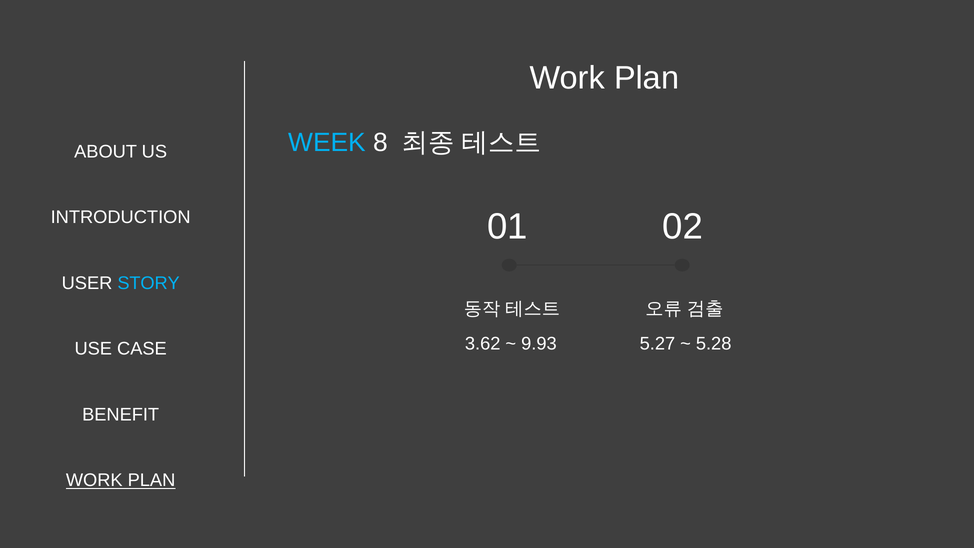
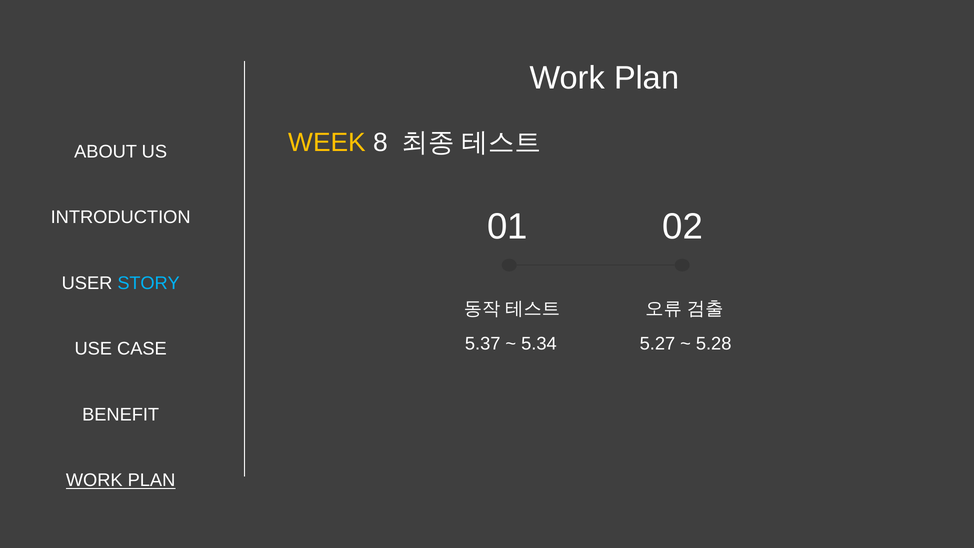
WEEK colour: light blue -> yellow
3.62: 3.62 -> 5.37
9.93: 9.93 -> 5.34
